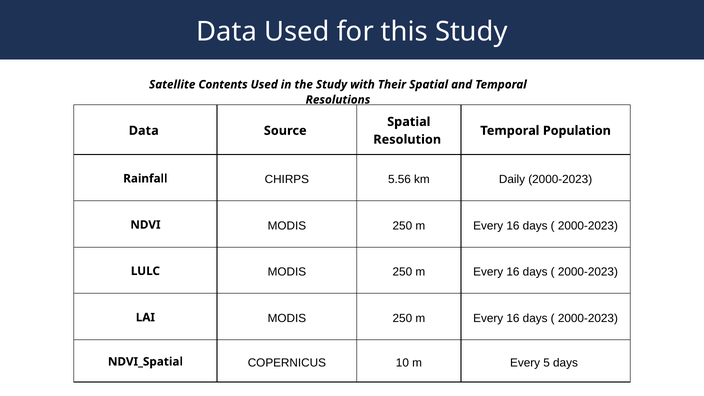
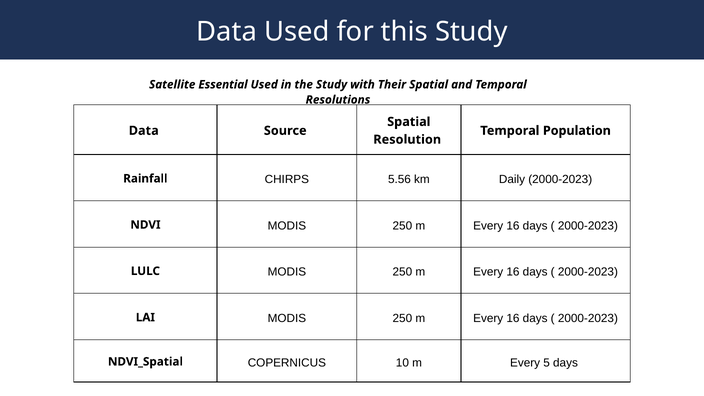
Contents: Contents -> Essential
